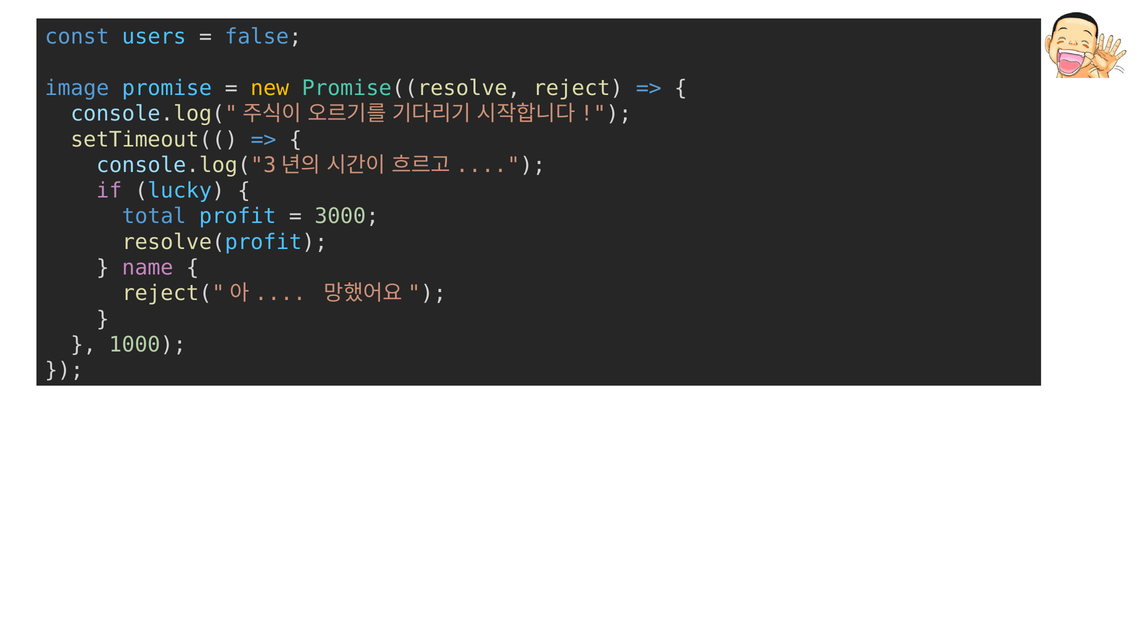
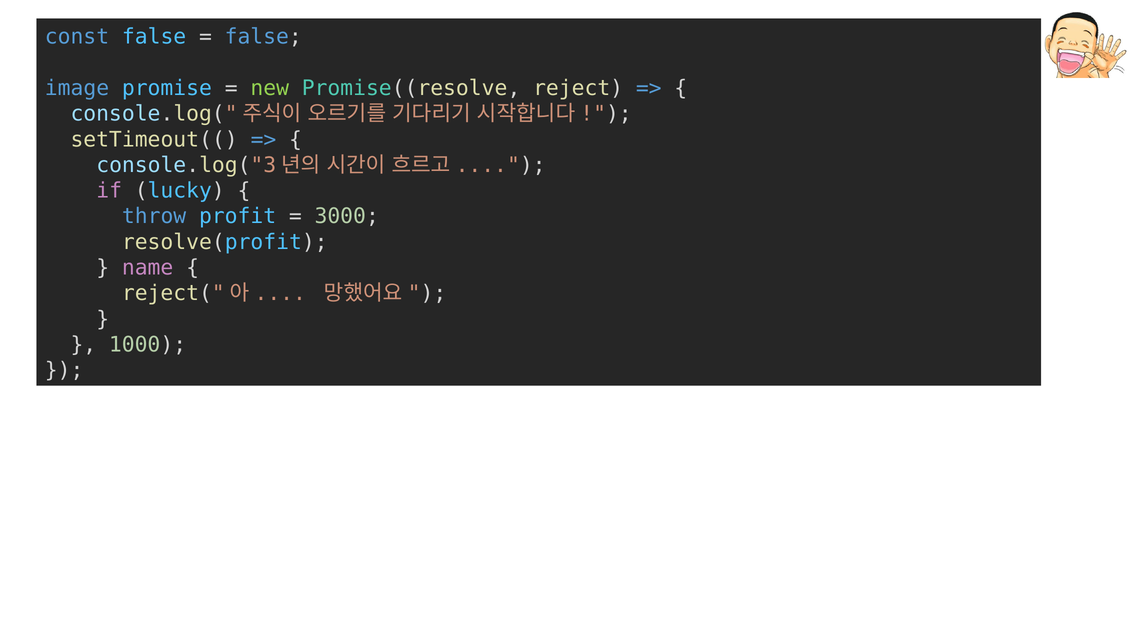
const users: users -> false
new colour: yellow -> light green
total: total -> throw
